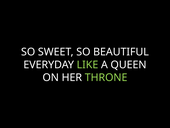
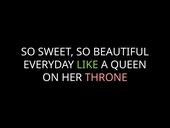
THRONE colour: light green -> pink
